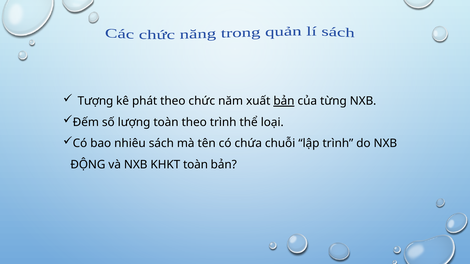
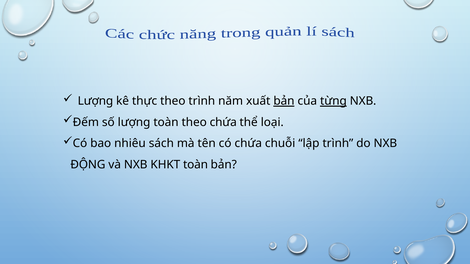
Tượng at (95, 101): Tượng -> Lượng
phát: phát -> thực
theo chức: chức -> trình
từng underline: none -> present
theo trình: trình -> chứa
